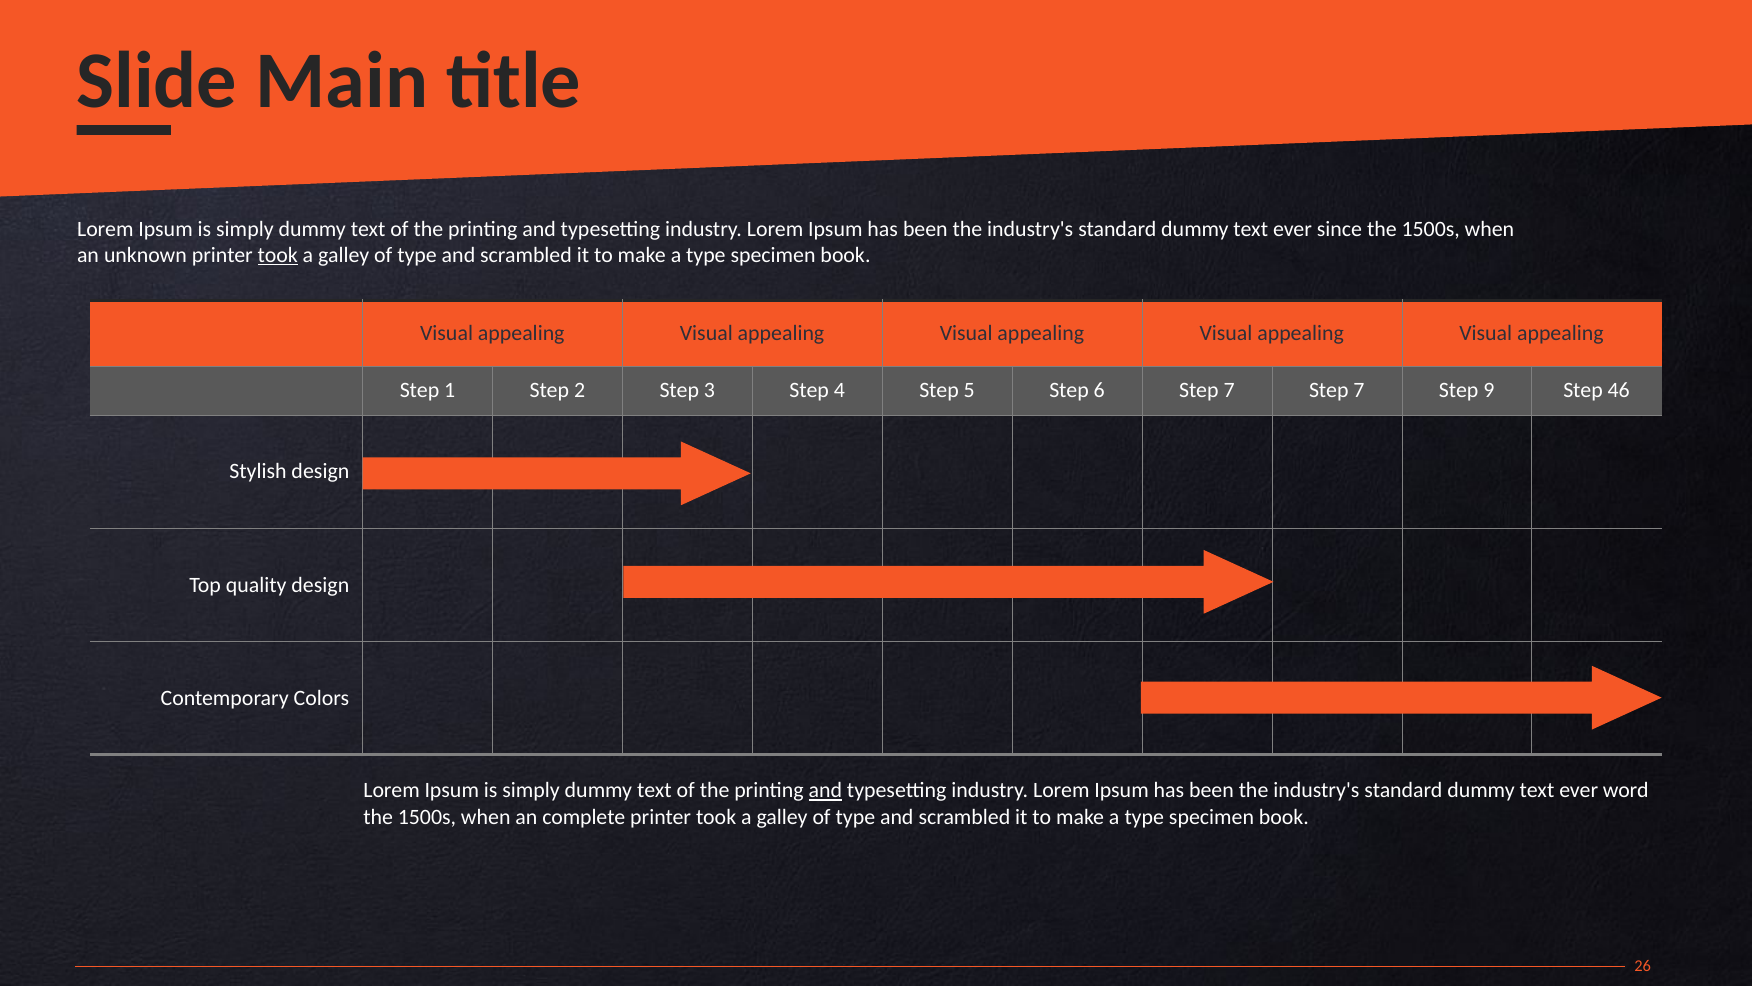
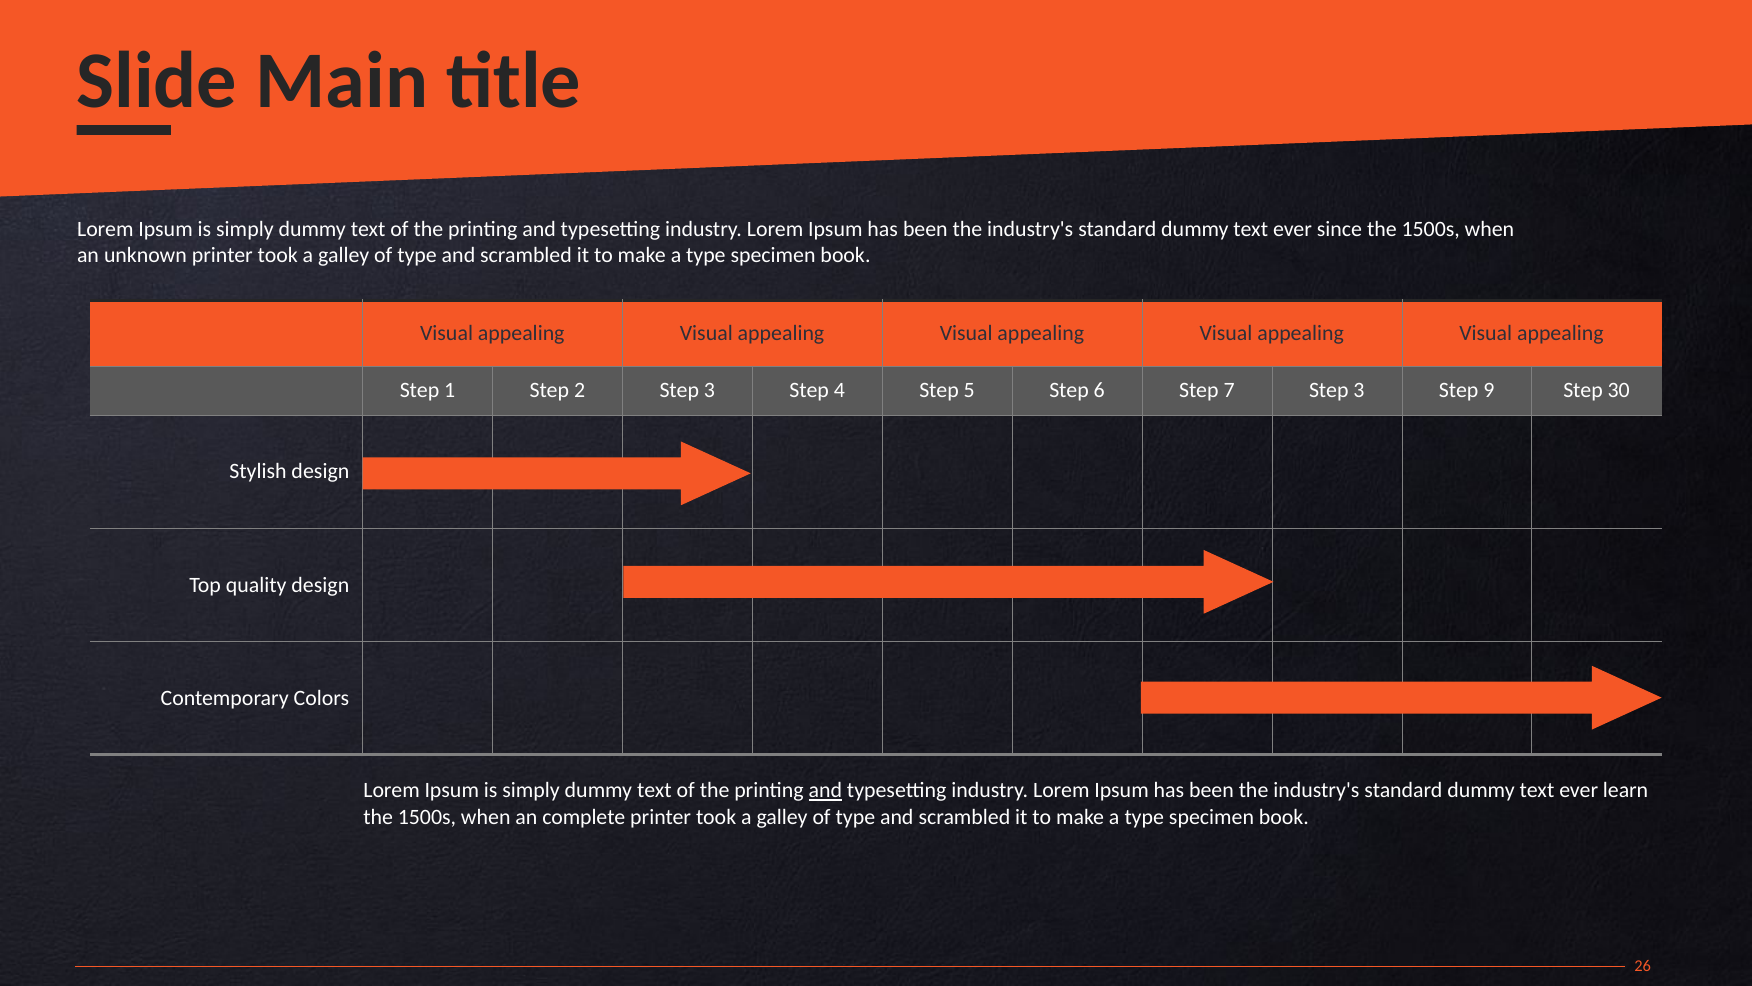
took at (278, 255) underline: present -> none
7 Step 7: 7 -> 3
46: 46 -> 30
word: word -> learn
